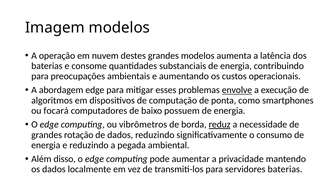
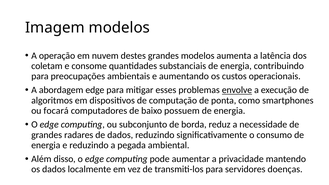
baterias at (47, 66): baterias -> coletam
vibrômetros: vibrômetros -> subconjunto
reduz underline: present -> none
rotação: rotação -> radares
servidores baterias: baterias -> doenças
